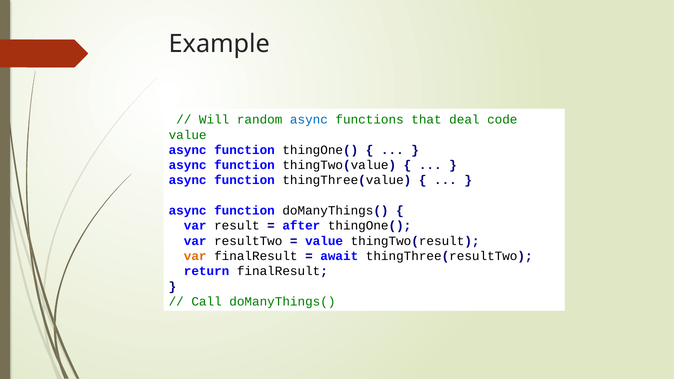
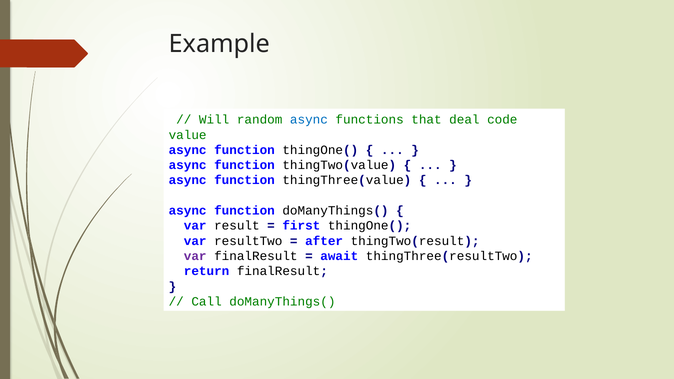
after: after -> first
value at (324, 241): value -> after
var at (195, 256) colour: orange -> purple
